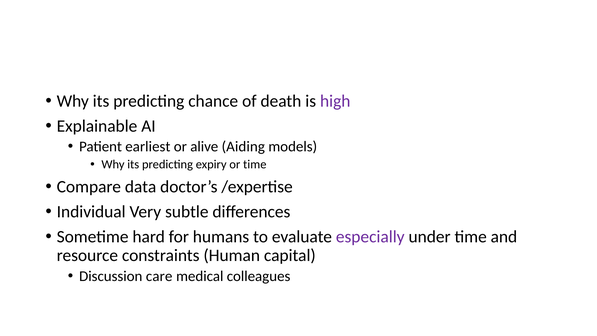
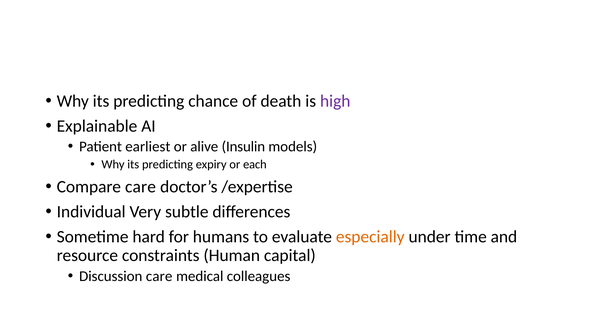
Aiding: Aiding -> Insulin
or time: time -> each
Compare data: data -> care
especially colour: purple -> orange
